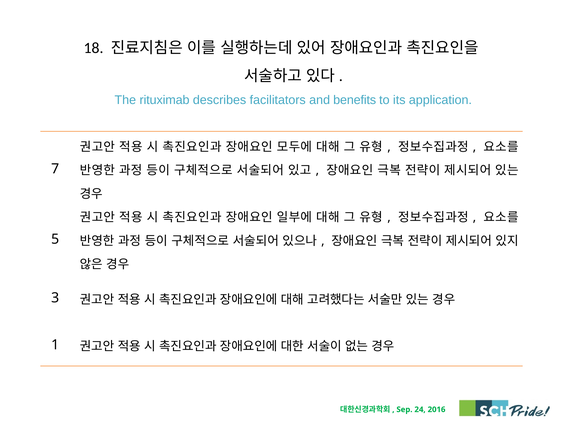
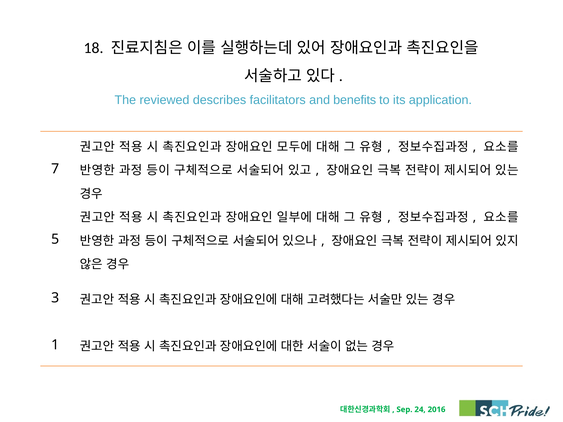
rituximab: rituximab -> reviewed
